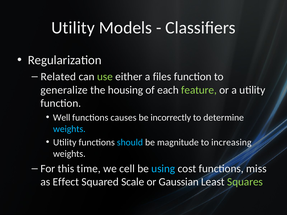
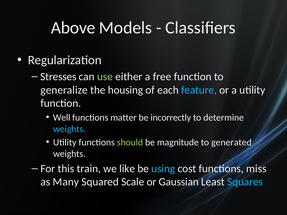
Utility at (73, 28): Utility -> Above
Related: Related -> Stresses
files: files -> free
feature colour: light green -> light blue
causes: causes -> matter
should colour: light blue -> light green
increasing: increasing -> generated
time: time -> train
cell: cell -> like
Effect: Effect -> Many
Squares colour: light green -> light blue
